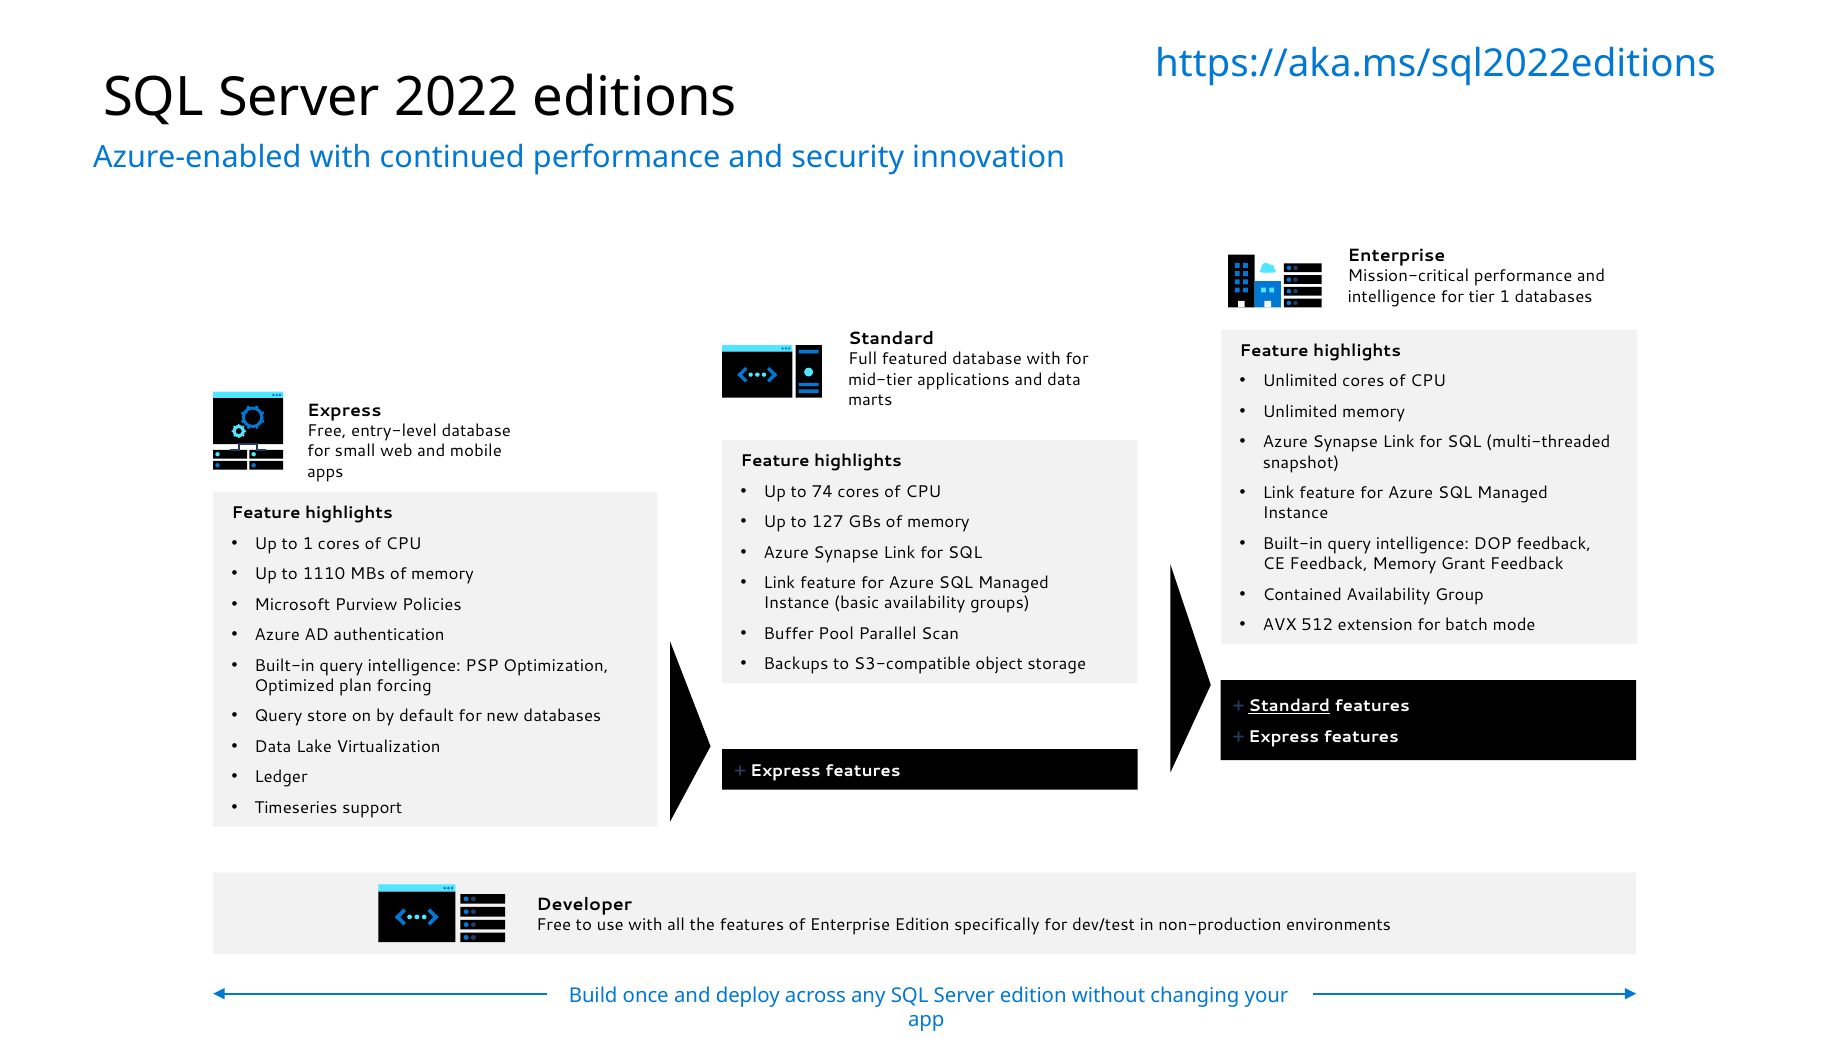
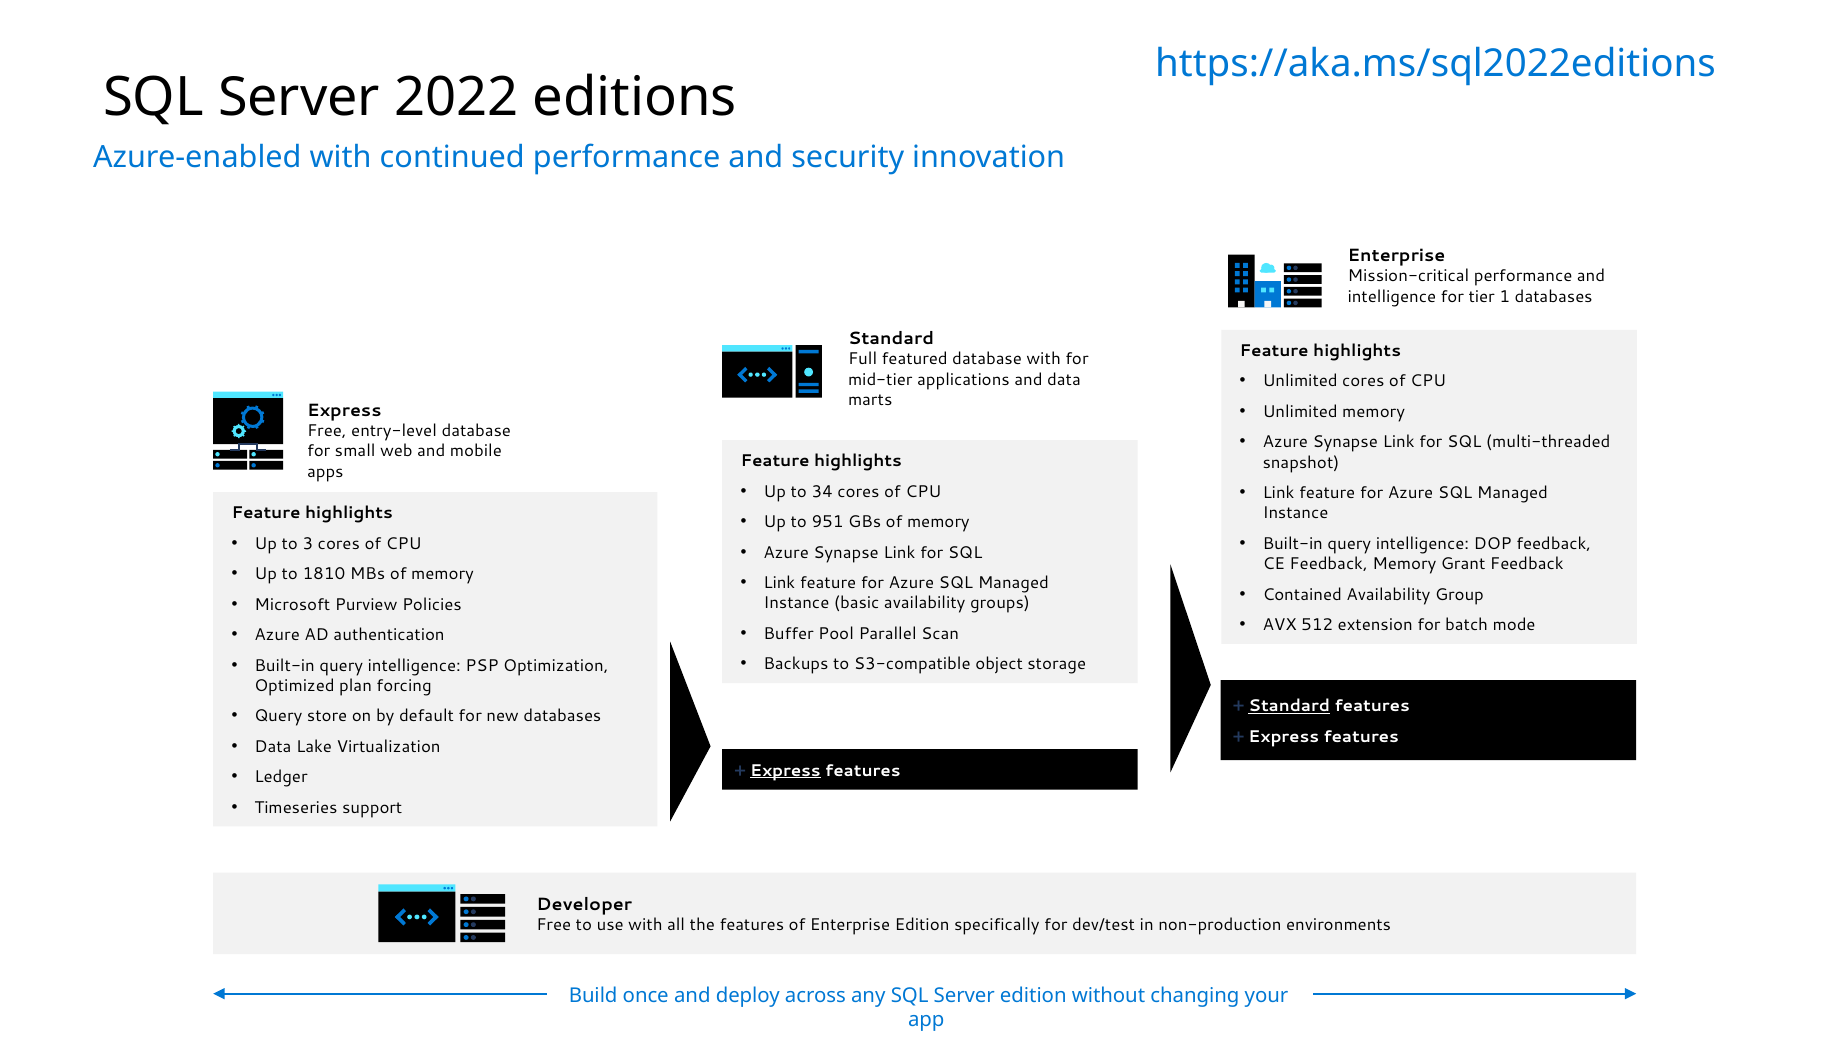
74: 74 -> 34
127: 127 -> 951
to 1: 1 -> 3
1110: 1110 -> 1810
Express at (785, 771) underline: none -> present
